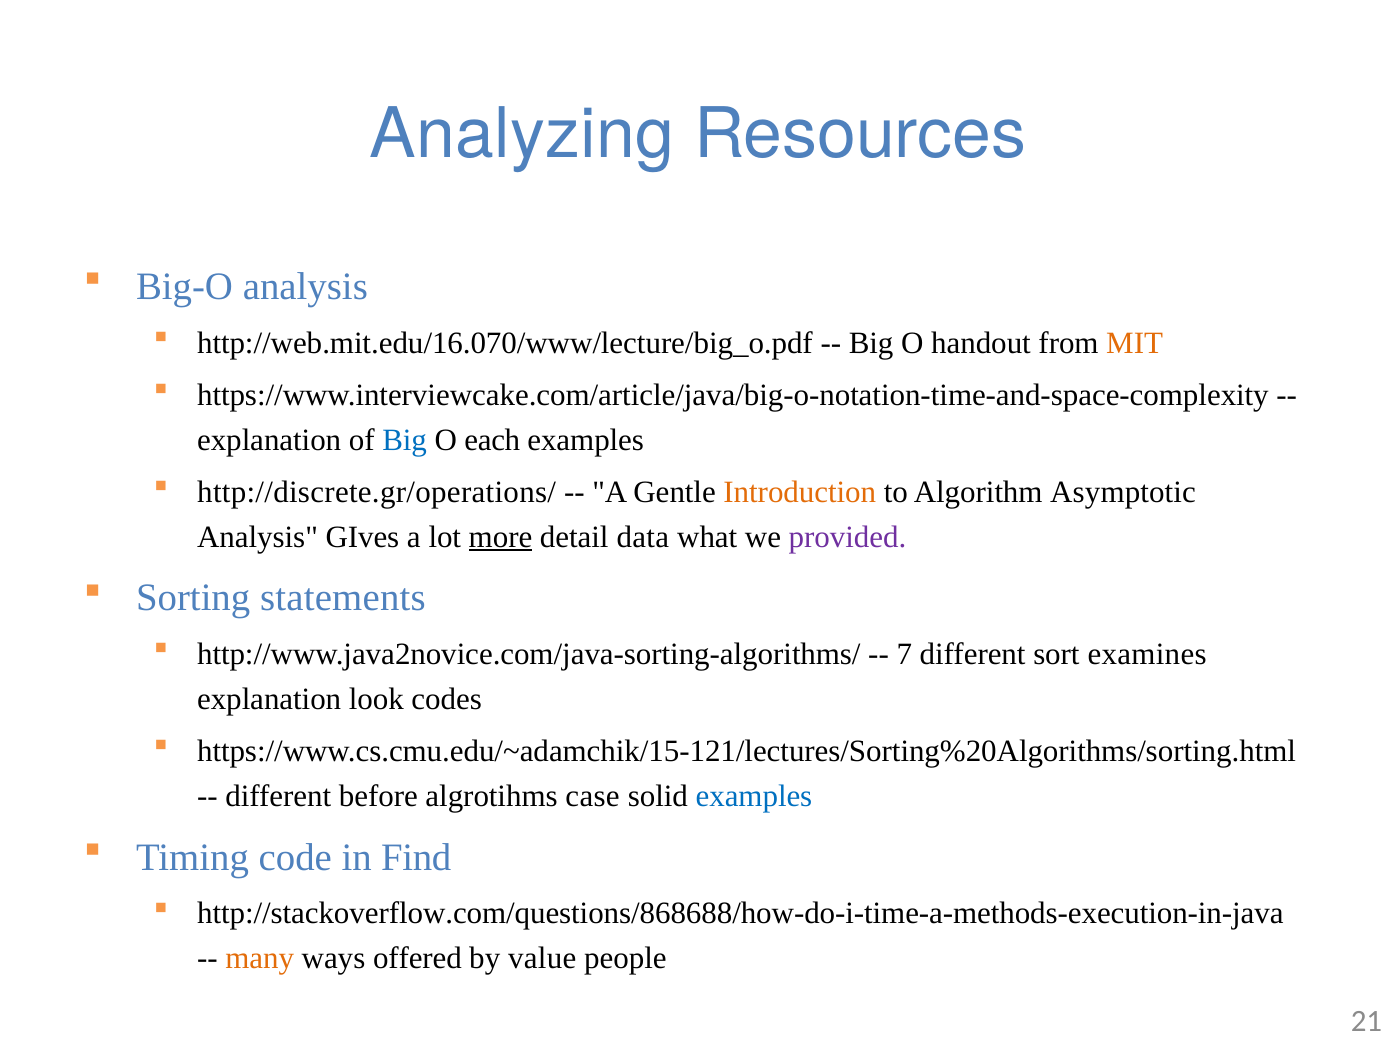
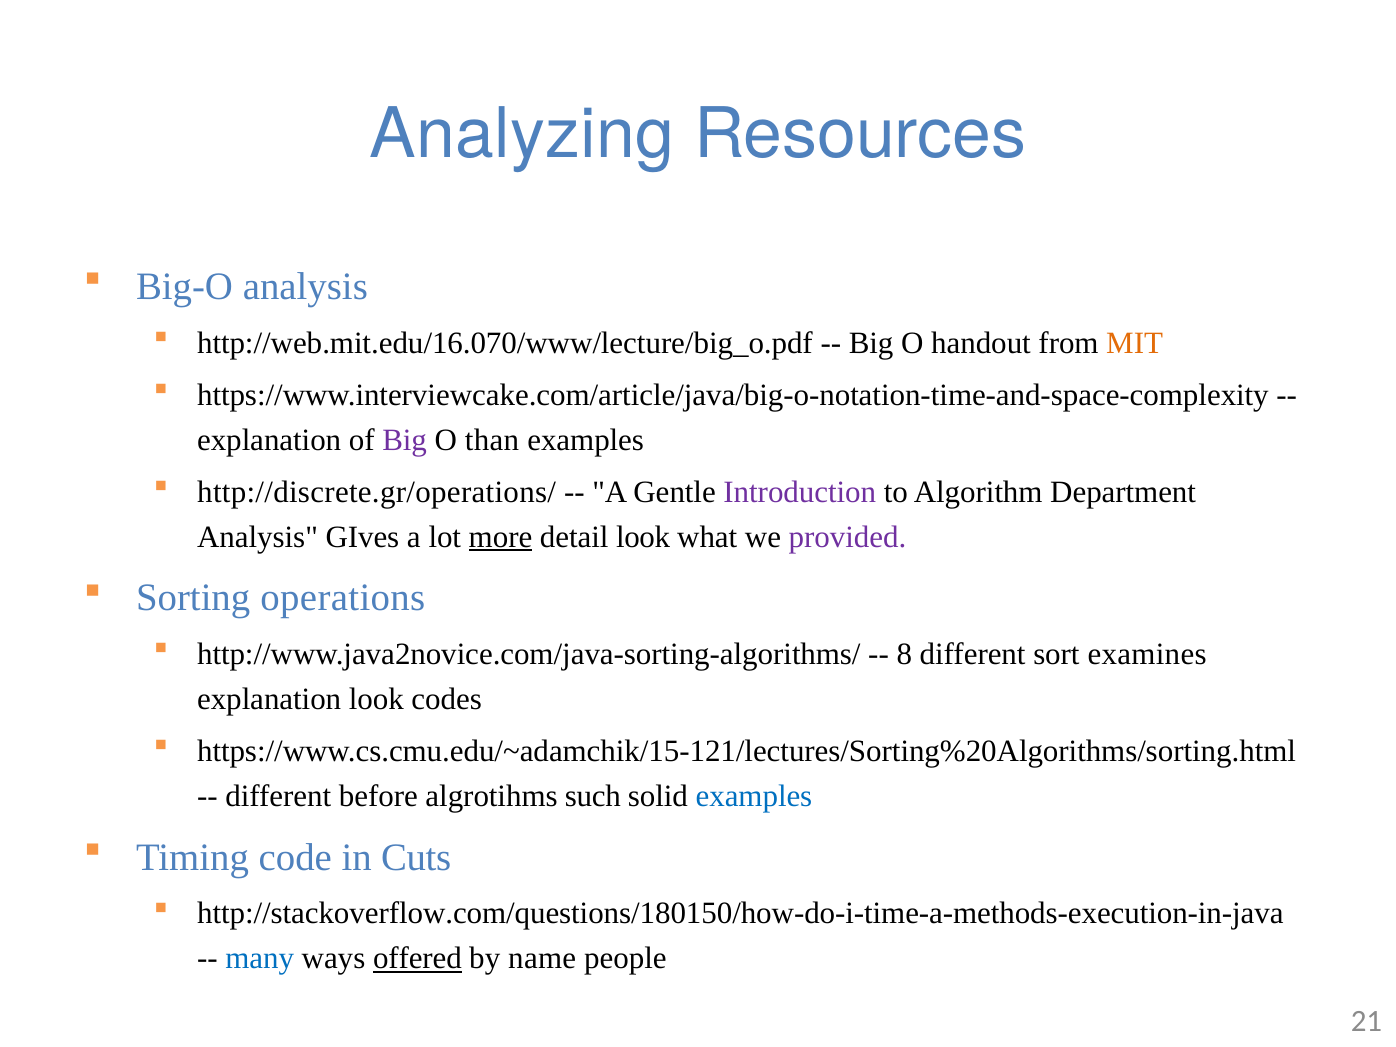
Big at (405, 440) colour: blue -> purple
each: each -> than
Introduction colour: orange -> purple
Asymptotic: Asymptotic -> Department
detail data: data -> look
statements: statements -> operations
7: 7 -> 8
case: case -> such
Find: Find -> Cuts
http://stackoverflow.com/questions/868688/how-do-i-time-a-methods-execution-in-java: http://stackoverflow.com/questions/868688/how-do-i-time-a-methods-execution-in-java -> http://stackoverflow.com/questions/180150/how-do-i-time-a-methods-execution-in-java
many colour: orange -> blue
offered underline: none -> present
value: value -> name
